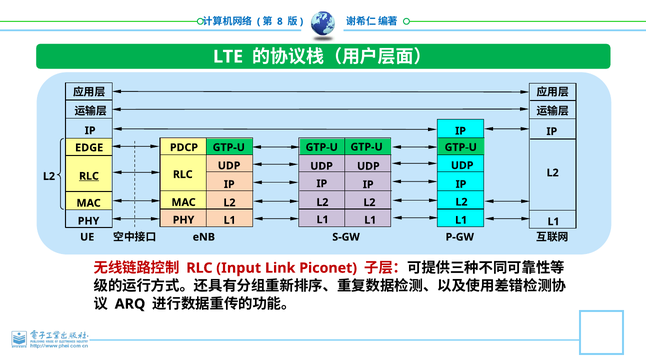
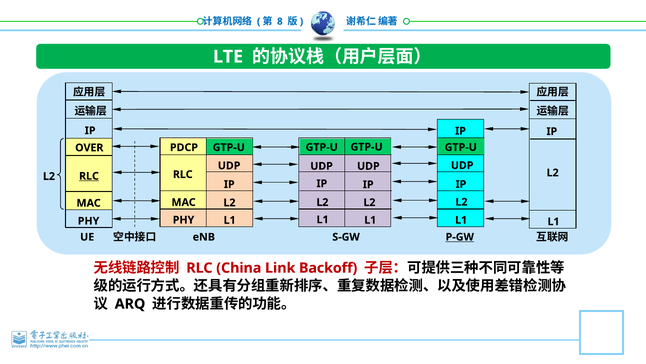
EDGE: EDGE -> OVER
P-GW underline: none -> present
Input: Input -> China
Piconet: Piconet -> Backoff
